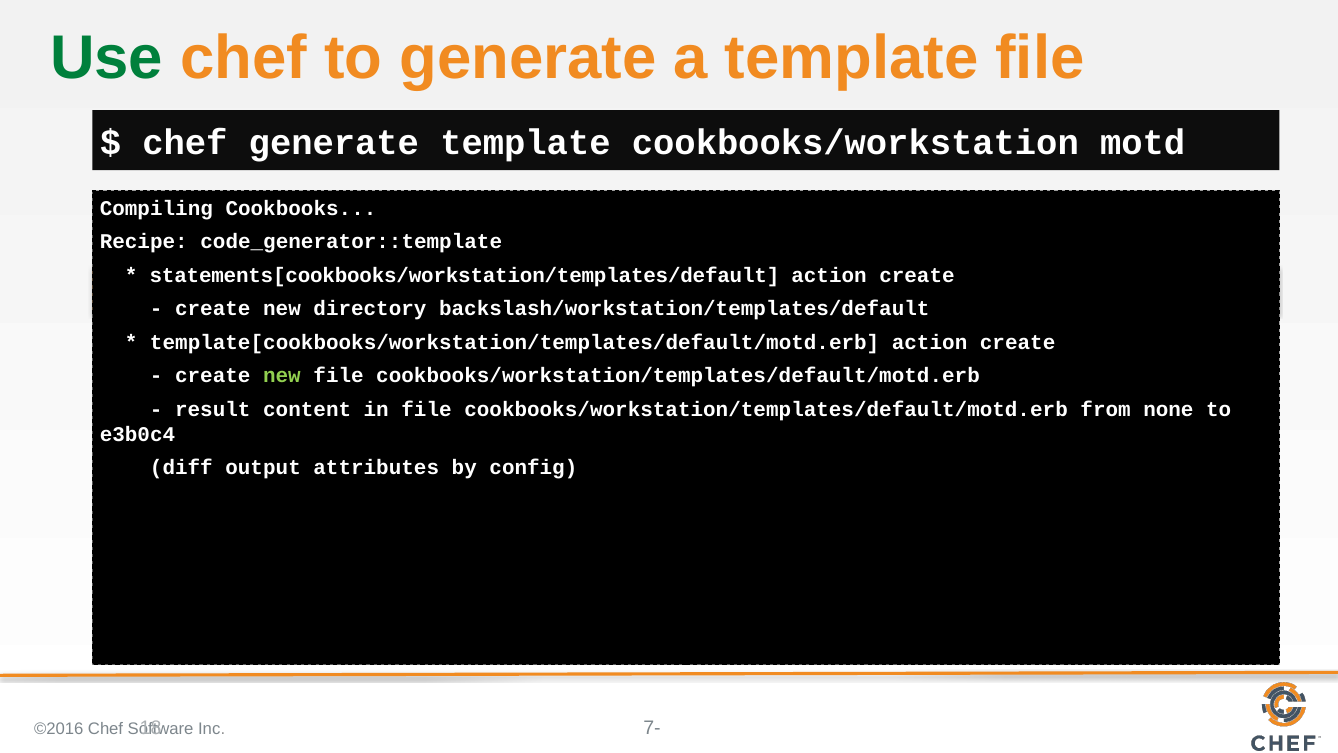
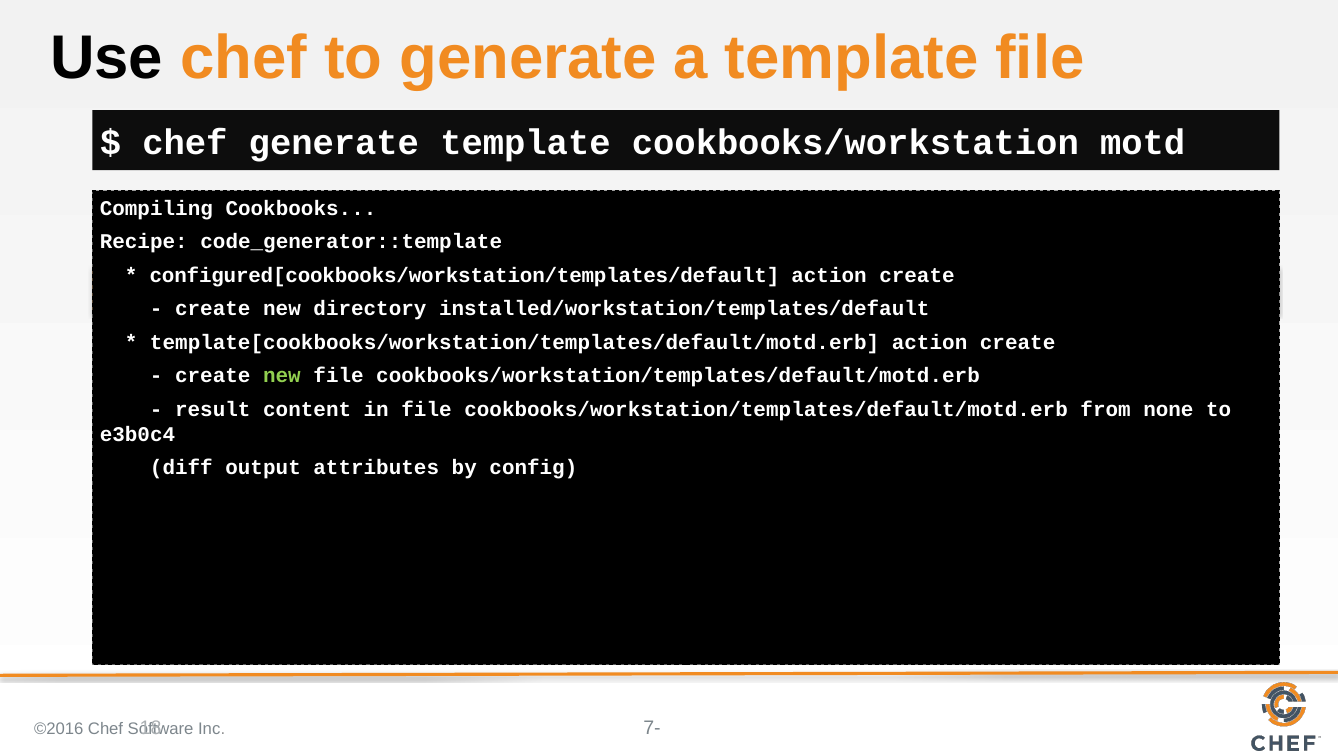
Use colour: green -> black
statements[cookbooks/workstation/templates/default: statements[cookbooks/workstation/templates/default -> configured[cookbooks/workstation/templates/default
backslash/workstation/templates/default: backslash/workstation/templates/default -> installed/workstation/templates/default
